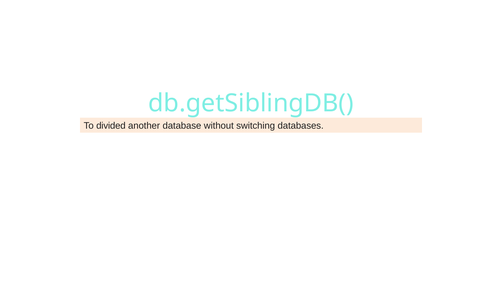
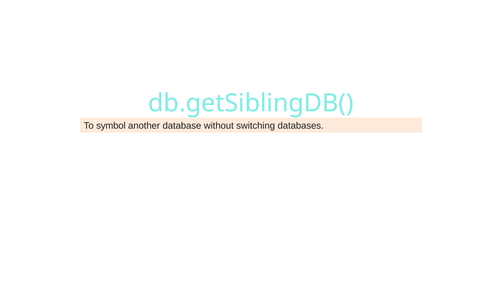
divided: divided -> symbol
